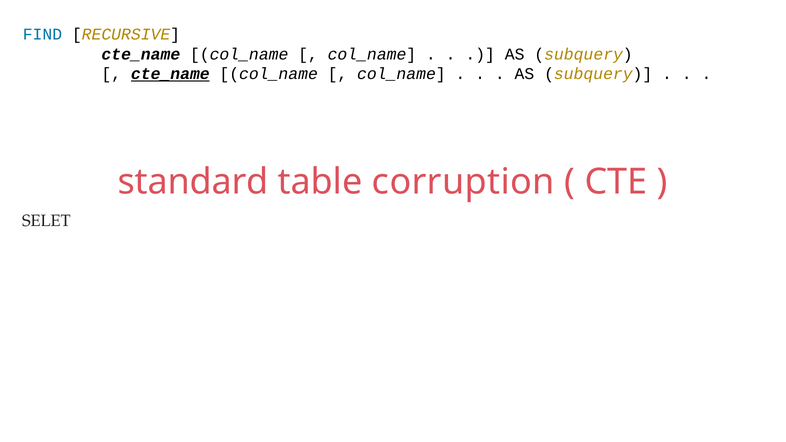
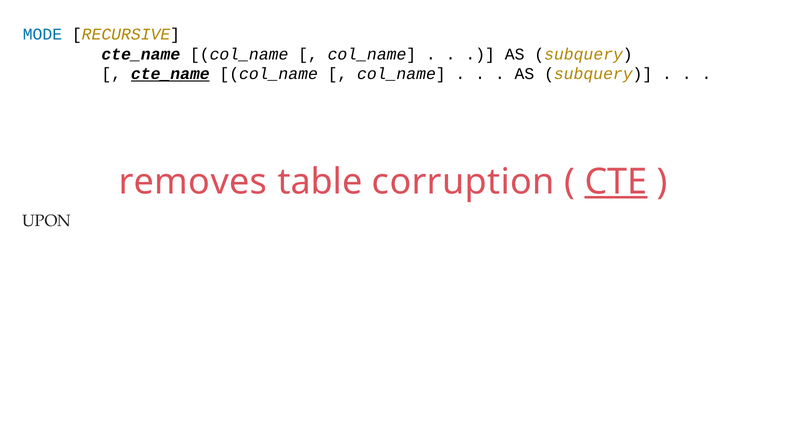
FIND: FIND -> MODE
standard: standard -> removes
CTE underline: none -> present
SELET: SELET -> UPON
